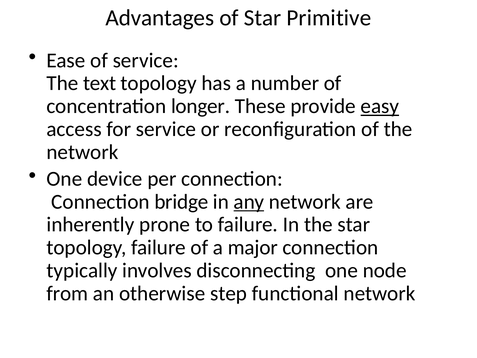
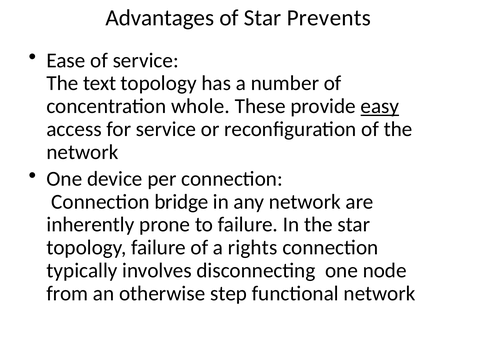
Primitive: Primitive -> Prevents
longer: longer -> whole
any underline: present -> none
major: major -> rights
